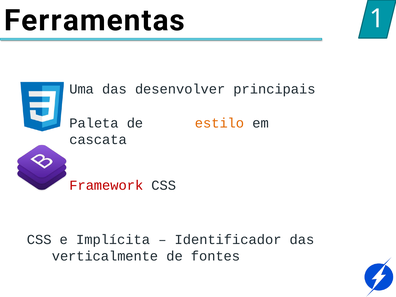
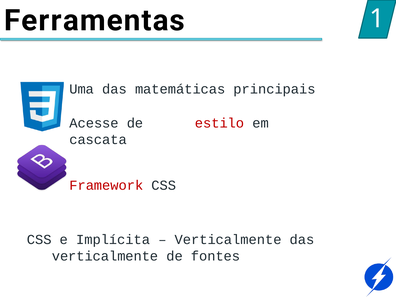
desenvolver: desenvolver -> matemáticas
Paleta: Paleta -> Acesse
estilo colour: orange -> red
Identificador at (228, 240): Identificador -> Verticalmente
